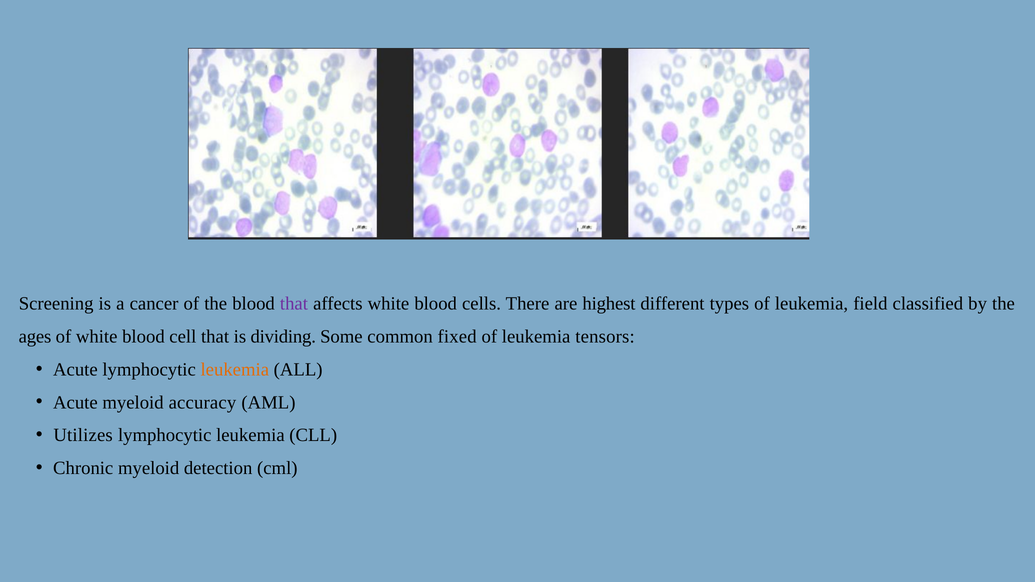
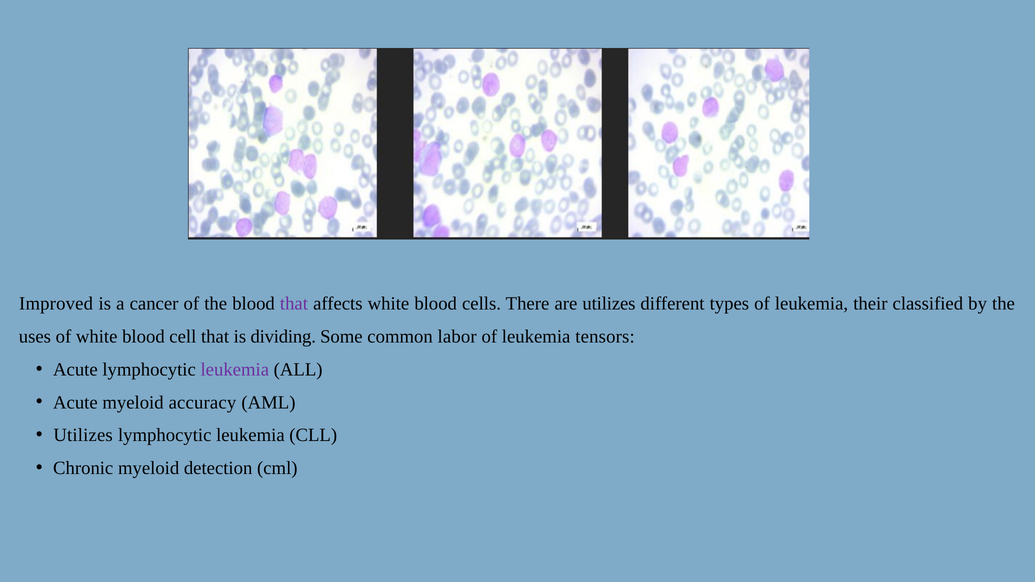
Screening: Screening -> Improved
are highest: highest -> utilizes
field: field -> their
ages: ages -> uses
fixed: fixed -> labor
leukemia at (235, 370) colour: orange -> purple
